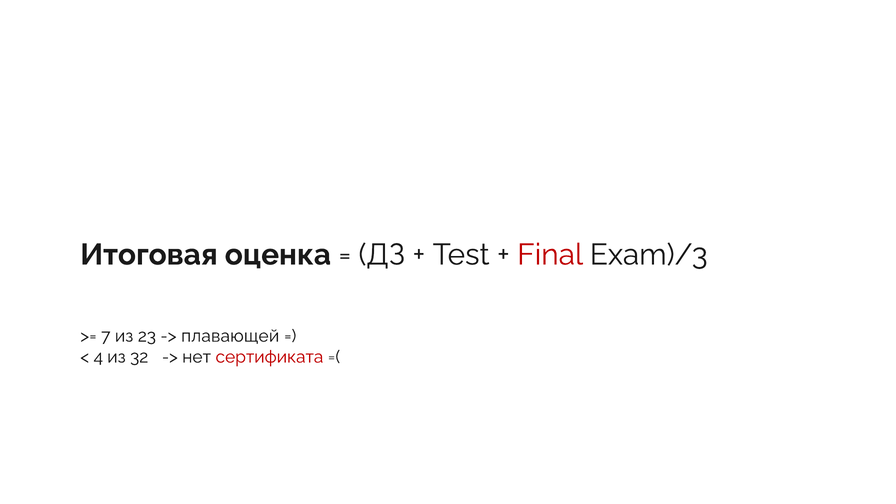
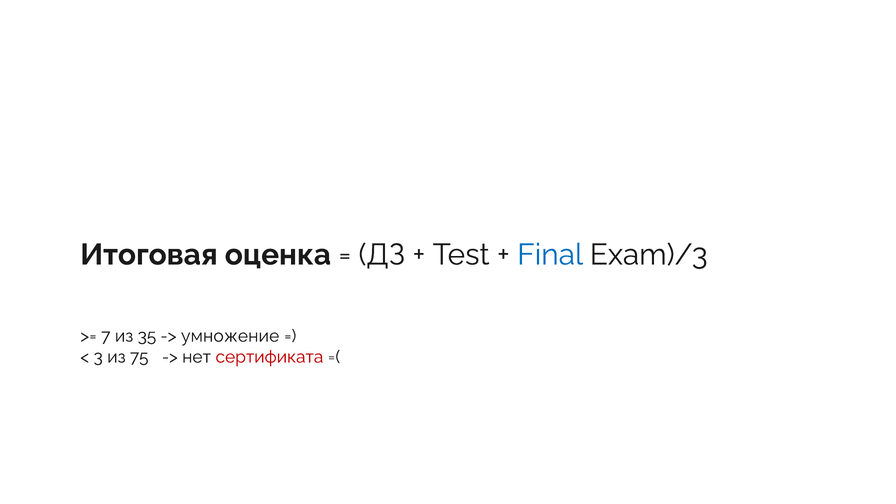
Final colour: red -> blue
23: 23 -> 35
плавающей: плавающей -> умножение
4: 4 -> 3
32: 32 -> 75
